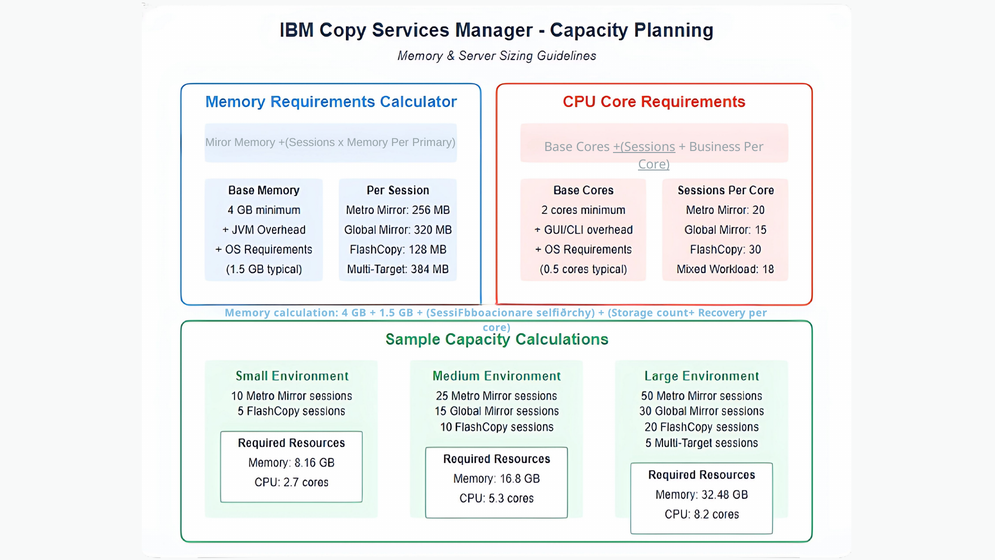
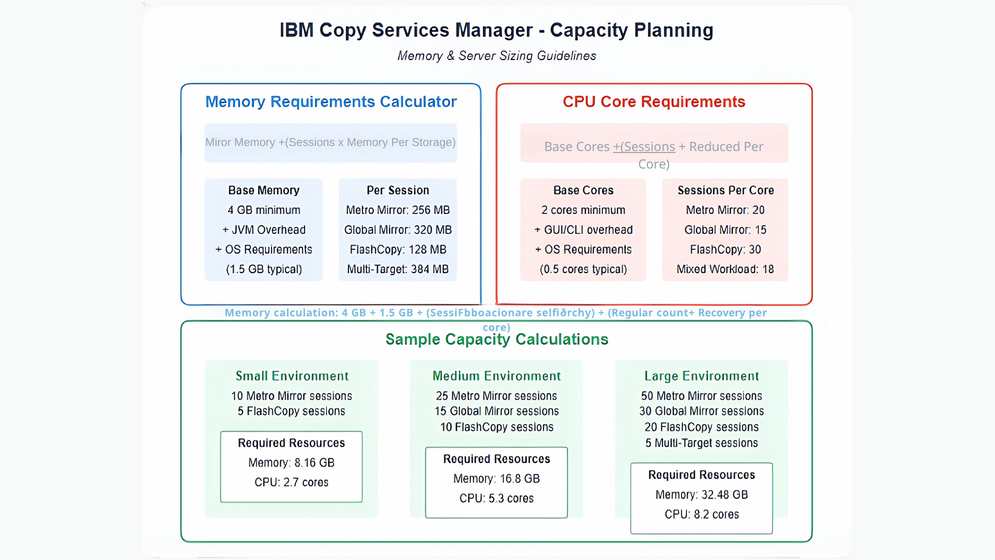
Primary: Primary -> Storage
Business: Business -> Reduced
Core at (654, 165) underline: present -> none
Storage: Storage -> Regular
